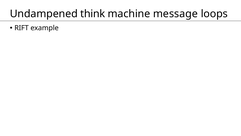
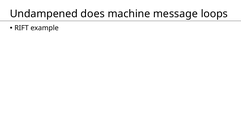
think: think -> does
